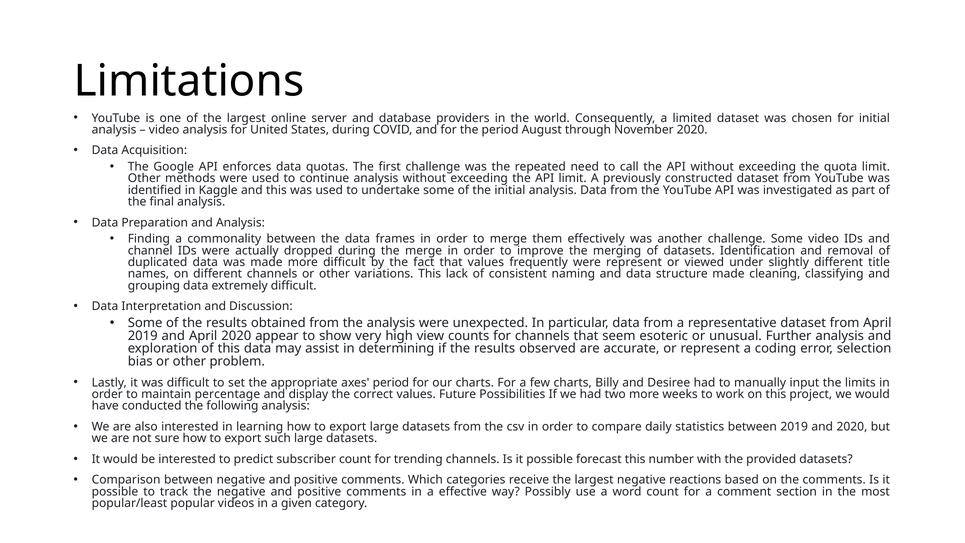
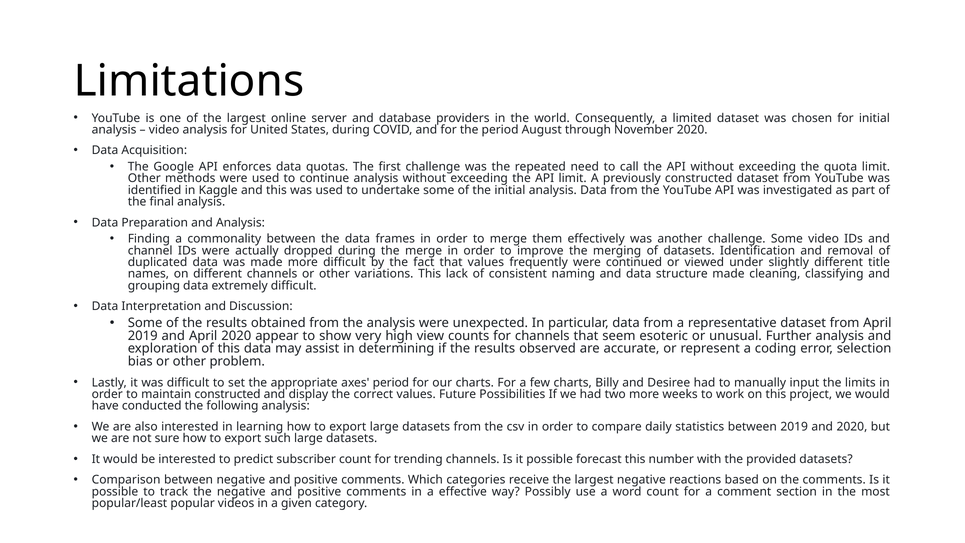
were represent: represent -> continued
maintain percentage: percentage -> constructed
